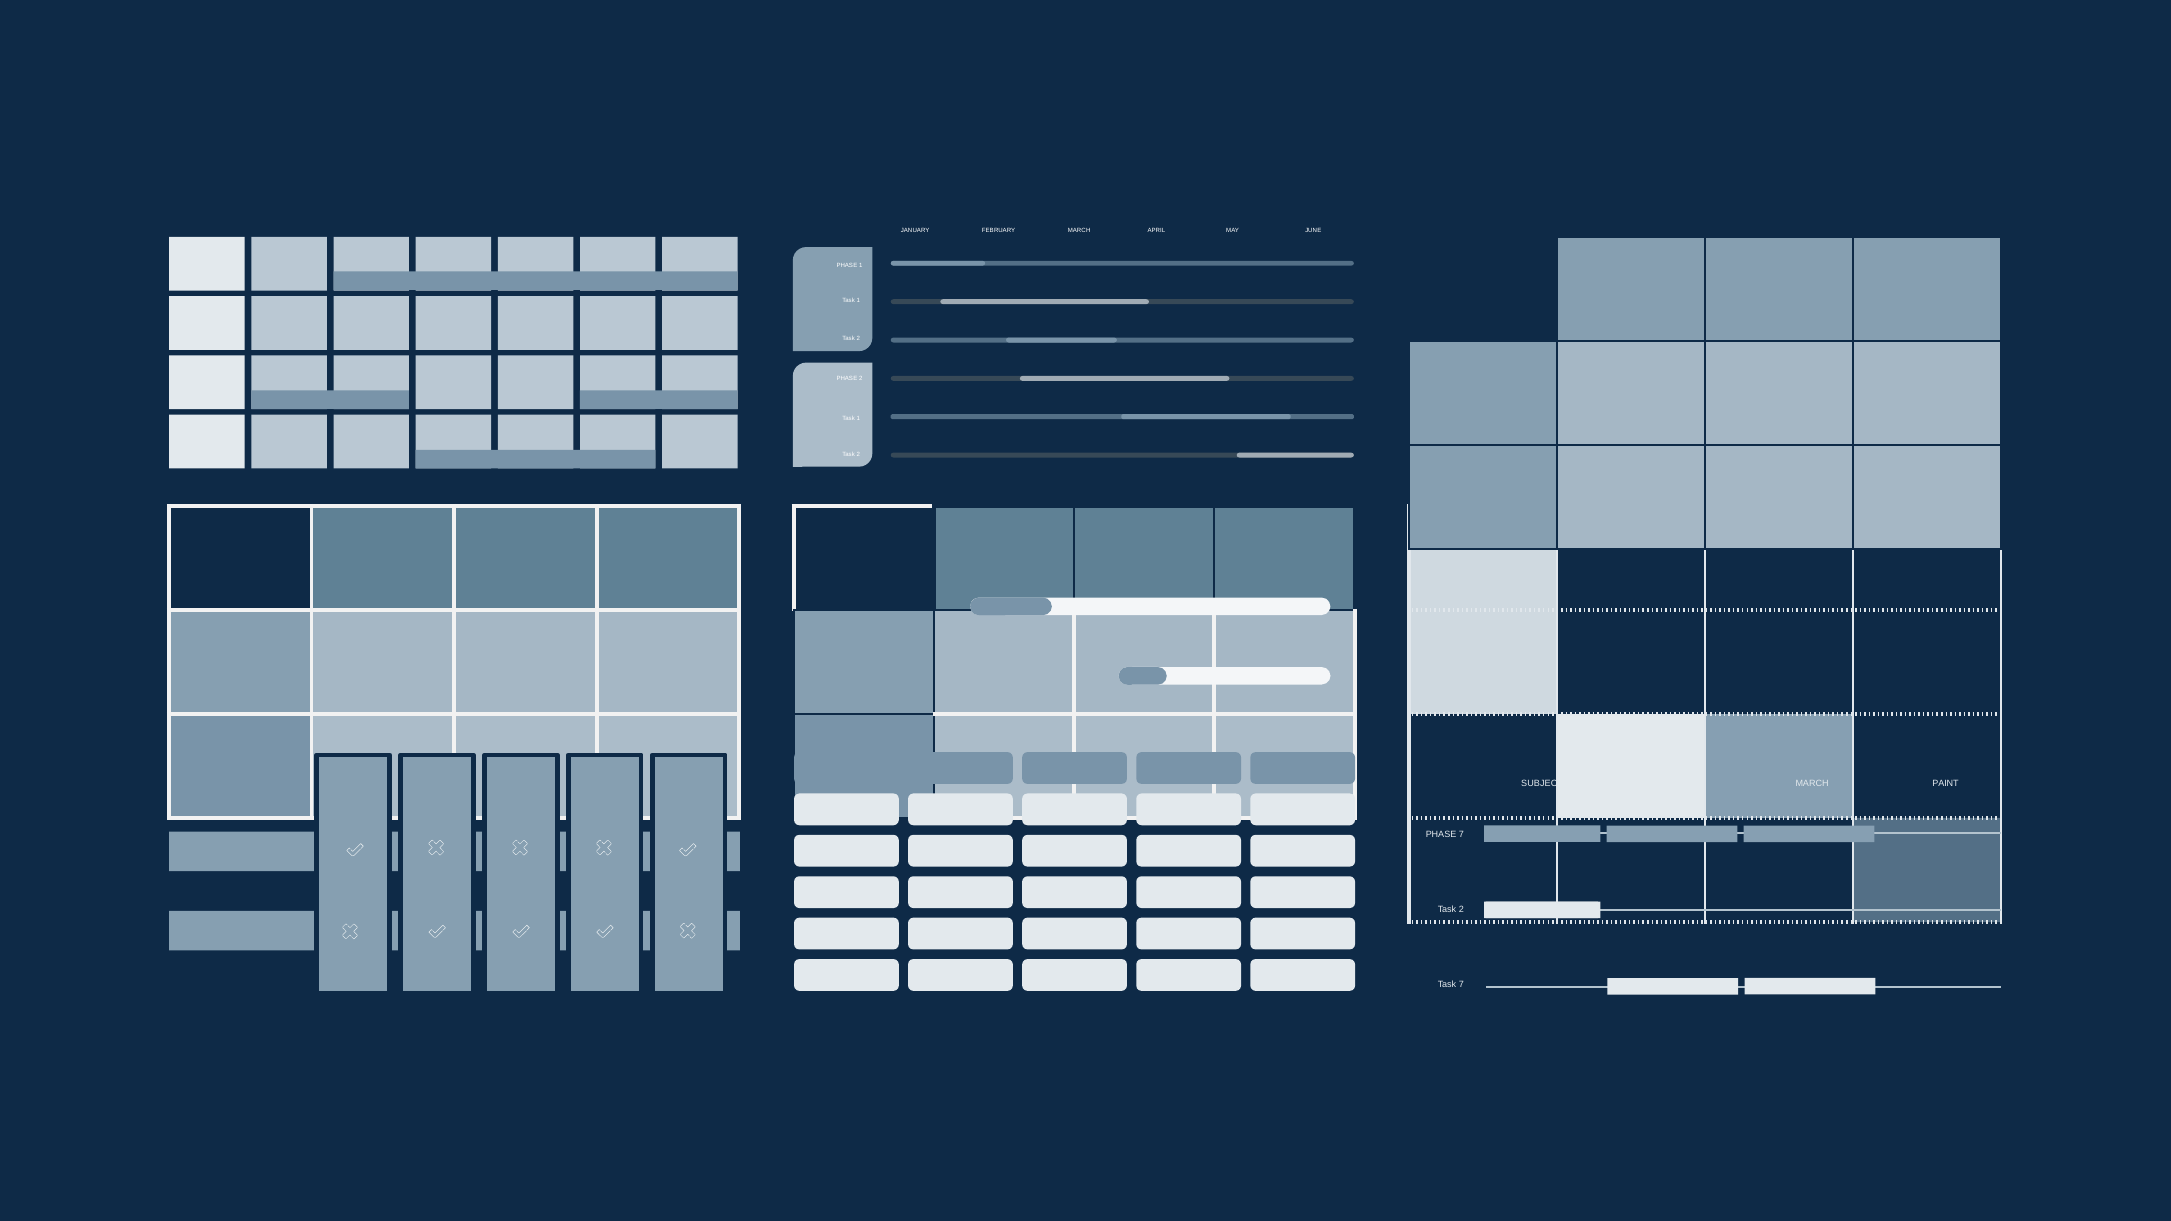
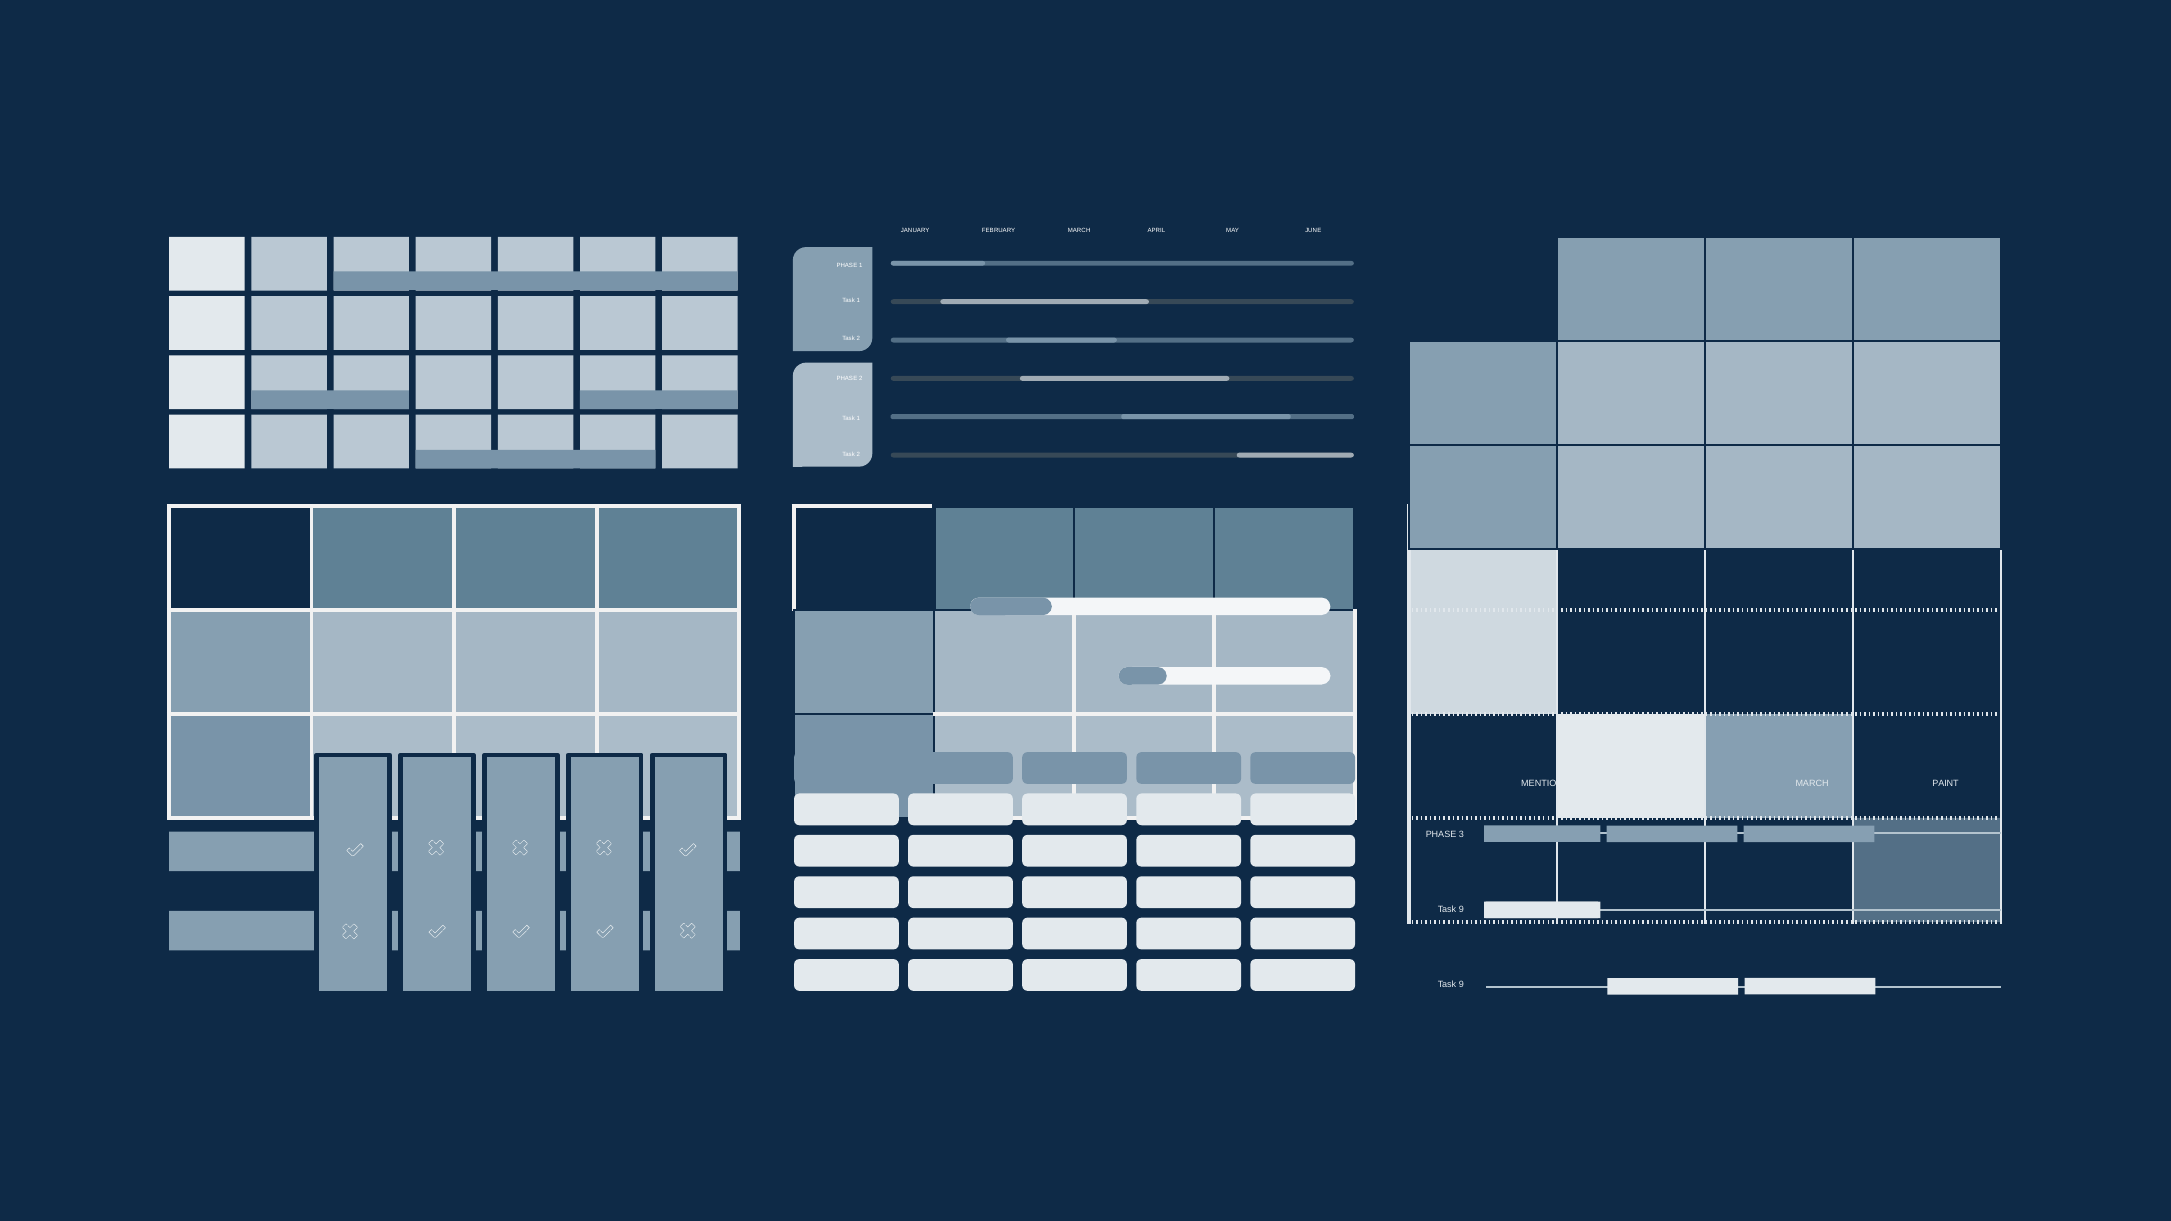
SUBJECT: SUBJECT -> MENTION
PHASE 7: 7 -> 3
2 at (1461, 909): 2 -> 9
7 at (1461, 984): 7 -> 9
